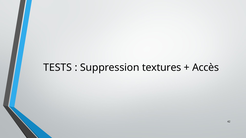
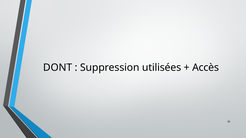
TESTS: TESTS -> DONT
textures: textures -> utilisées
